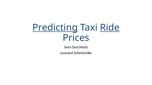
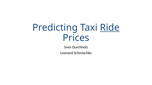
Predicting underline: present -> none
